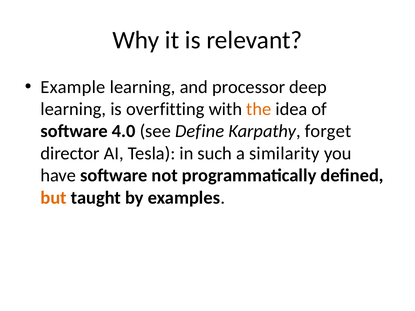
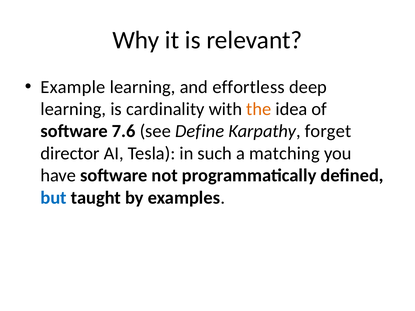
processor: processor -> effortless
overfitting: overfitting -> cardinality
4.0: 4.0 -> 7.6
similarity: similarity -> matching
but colour: orange -> blue
